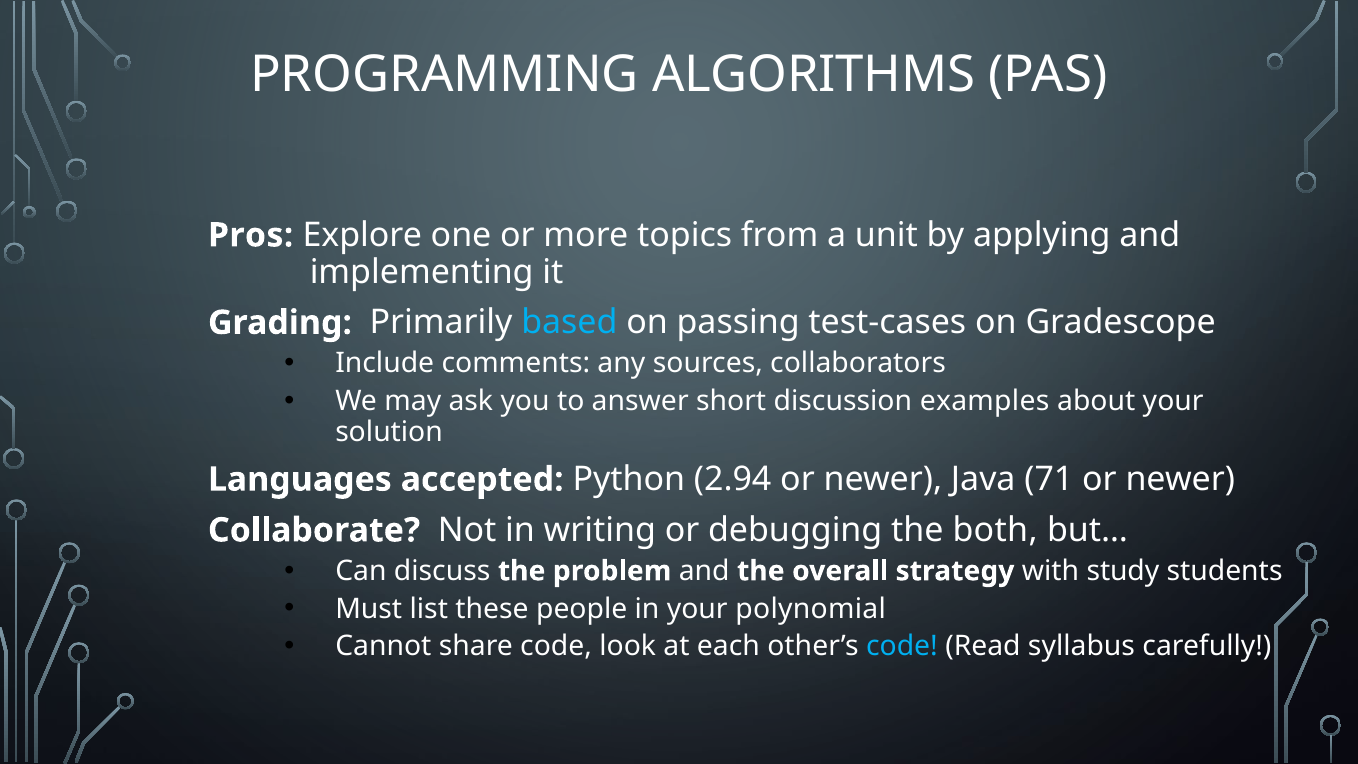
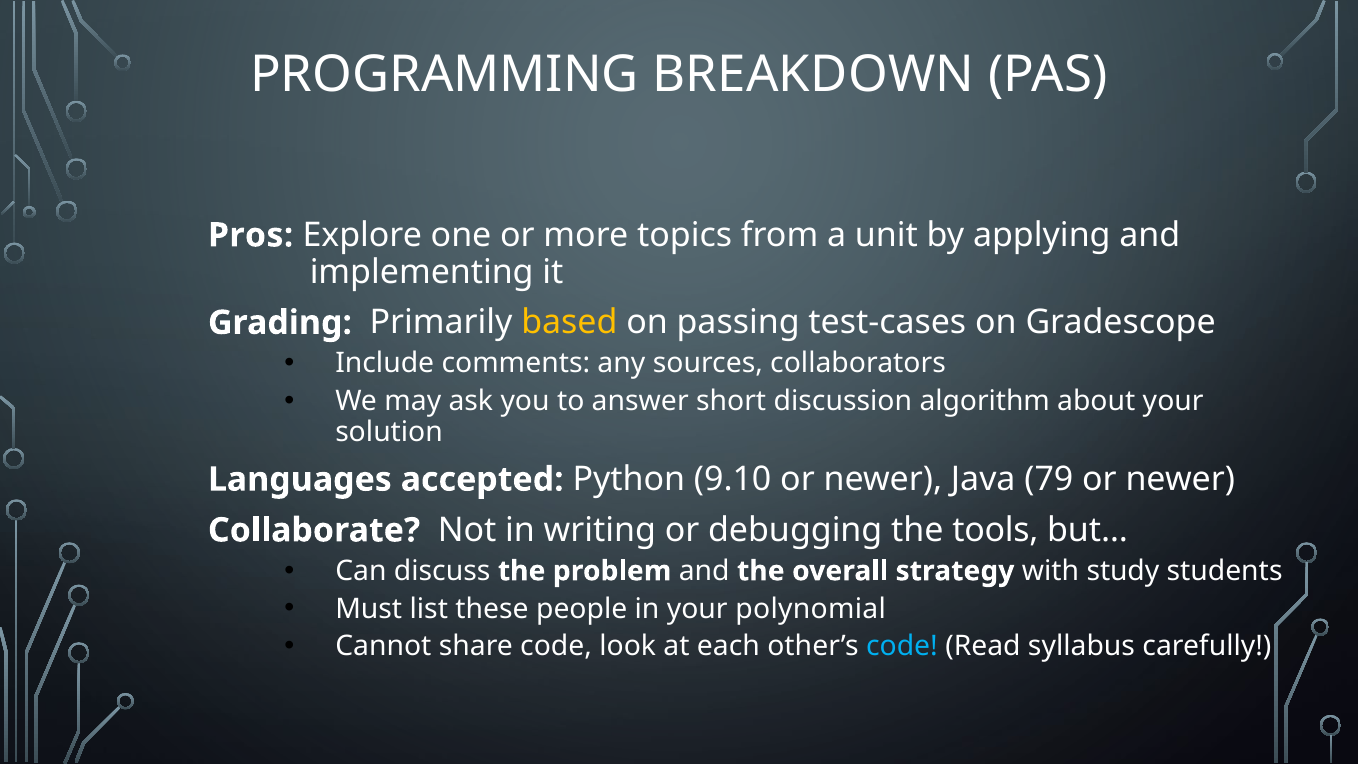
ALGORITHMS: ALGORITHMS -> BREAKDOWN
based colour: light blue -> yellow
examples: examples -> algorithm
2.94: 2.94 -> 9.10
71: 71 -> 79
both: both -> tools
